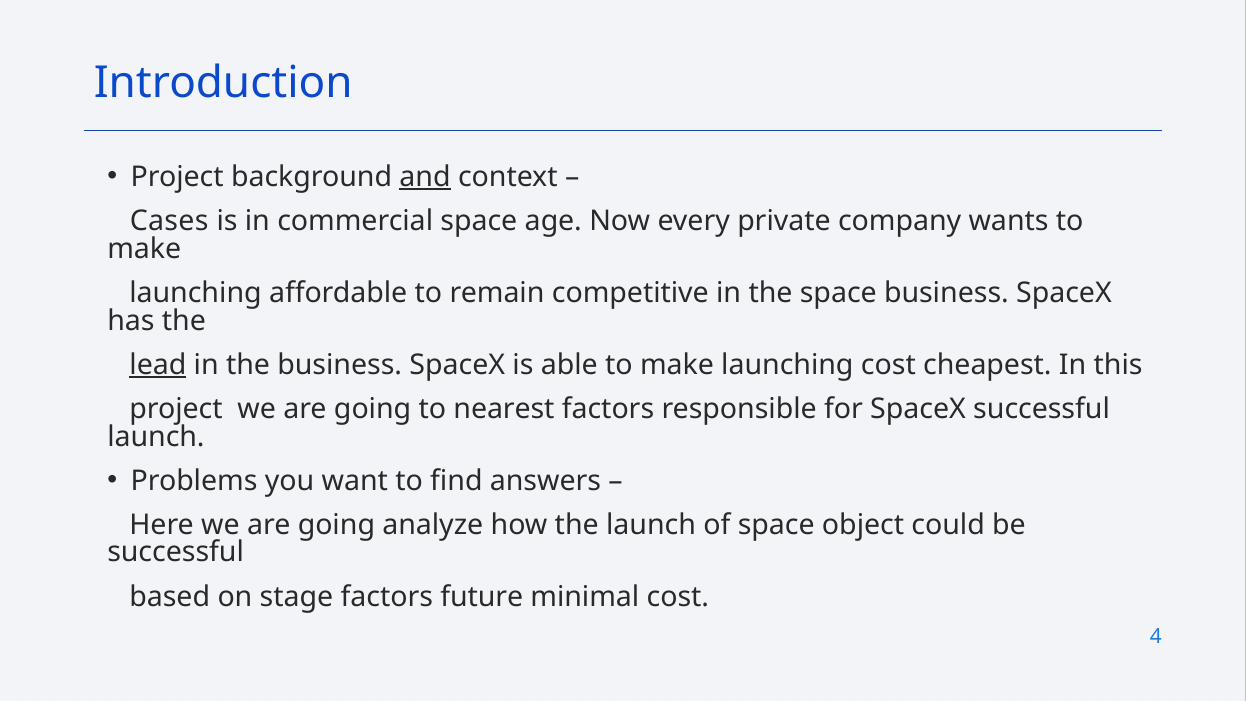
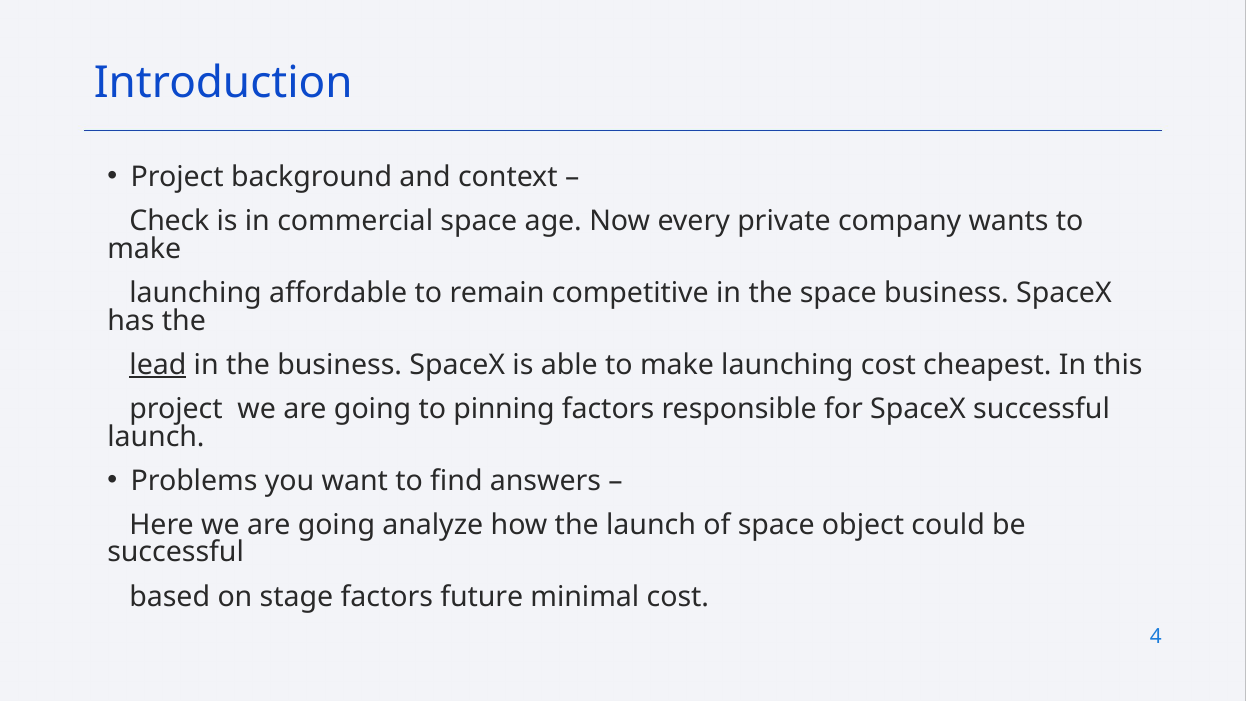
and underline: present -> none
Cases: Cases -> Check
nearest: nearest -> pinning
